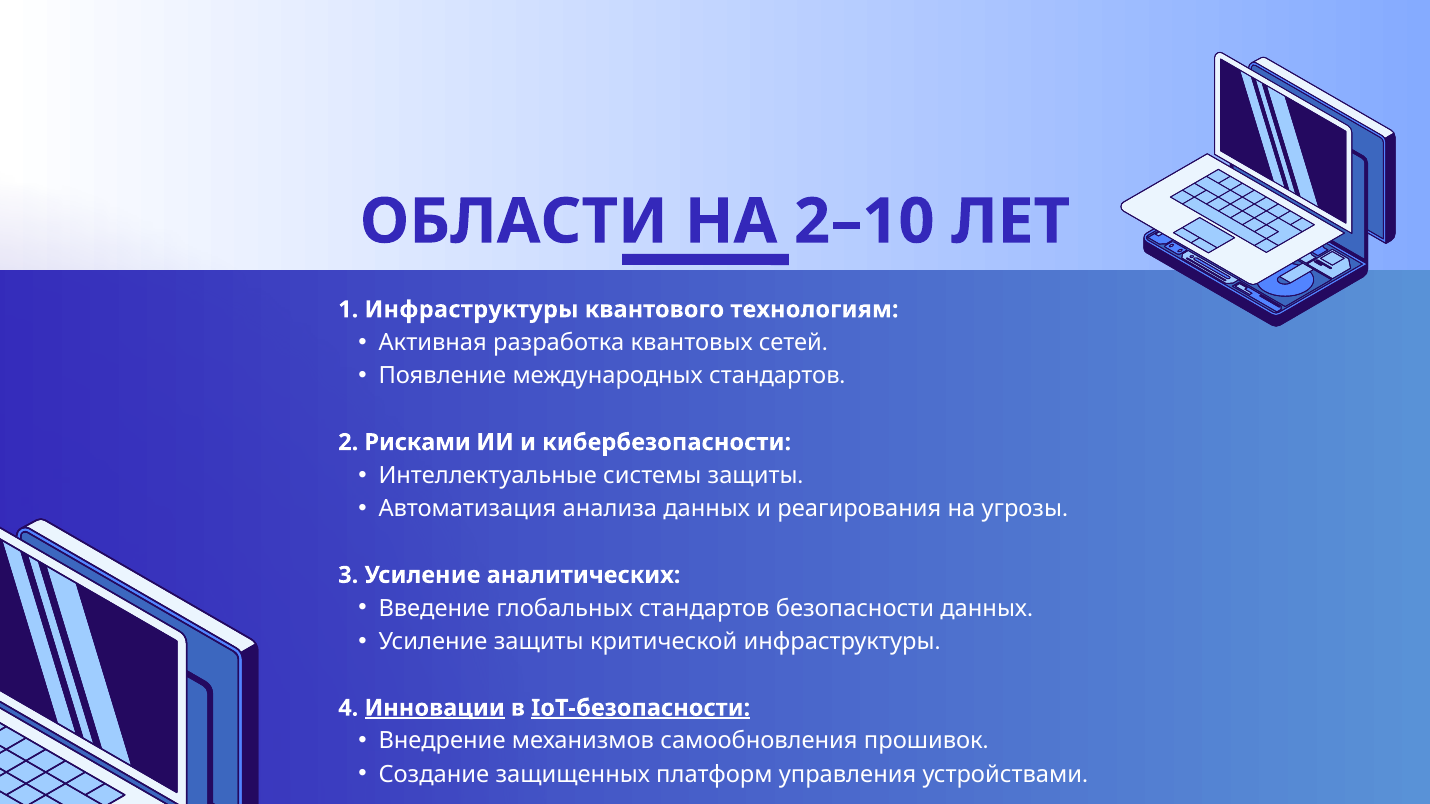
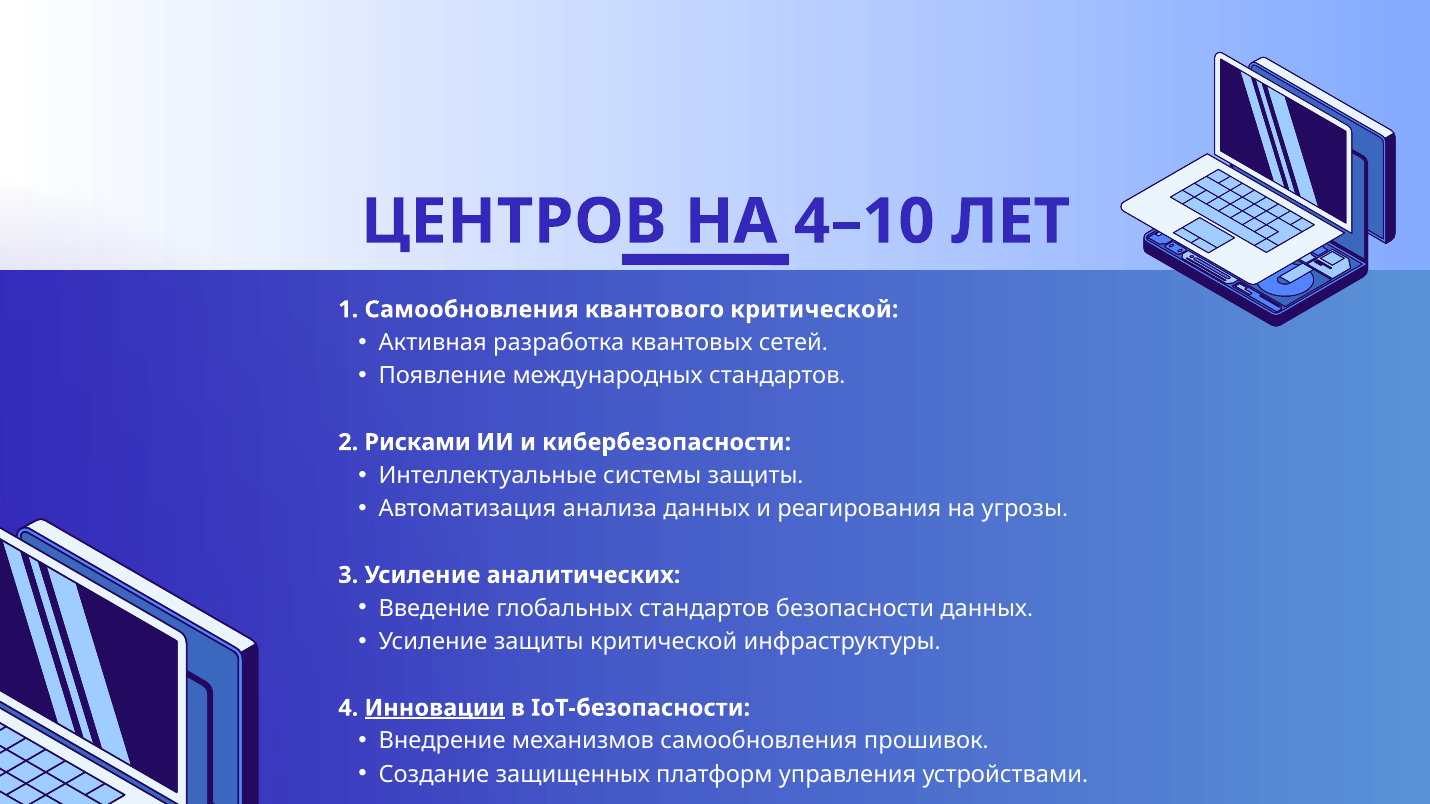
ОБЛАСТИ: ОБЛАСТИ -> ЦЕНТРОВ
2–10: 2–10 -> 4–10
1 Инфраструктуры: Инфраструктуры -> Самообновления
квантового технологиям: технологиям -> критической
IoT-безопасности underline: present -> none
